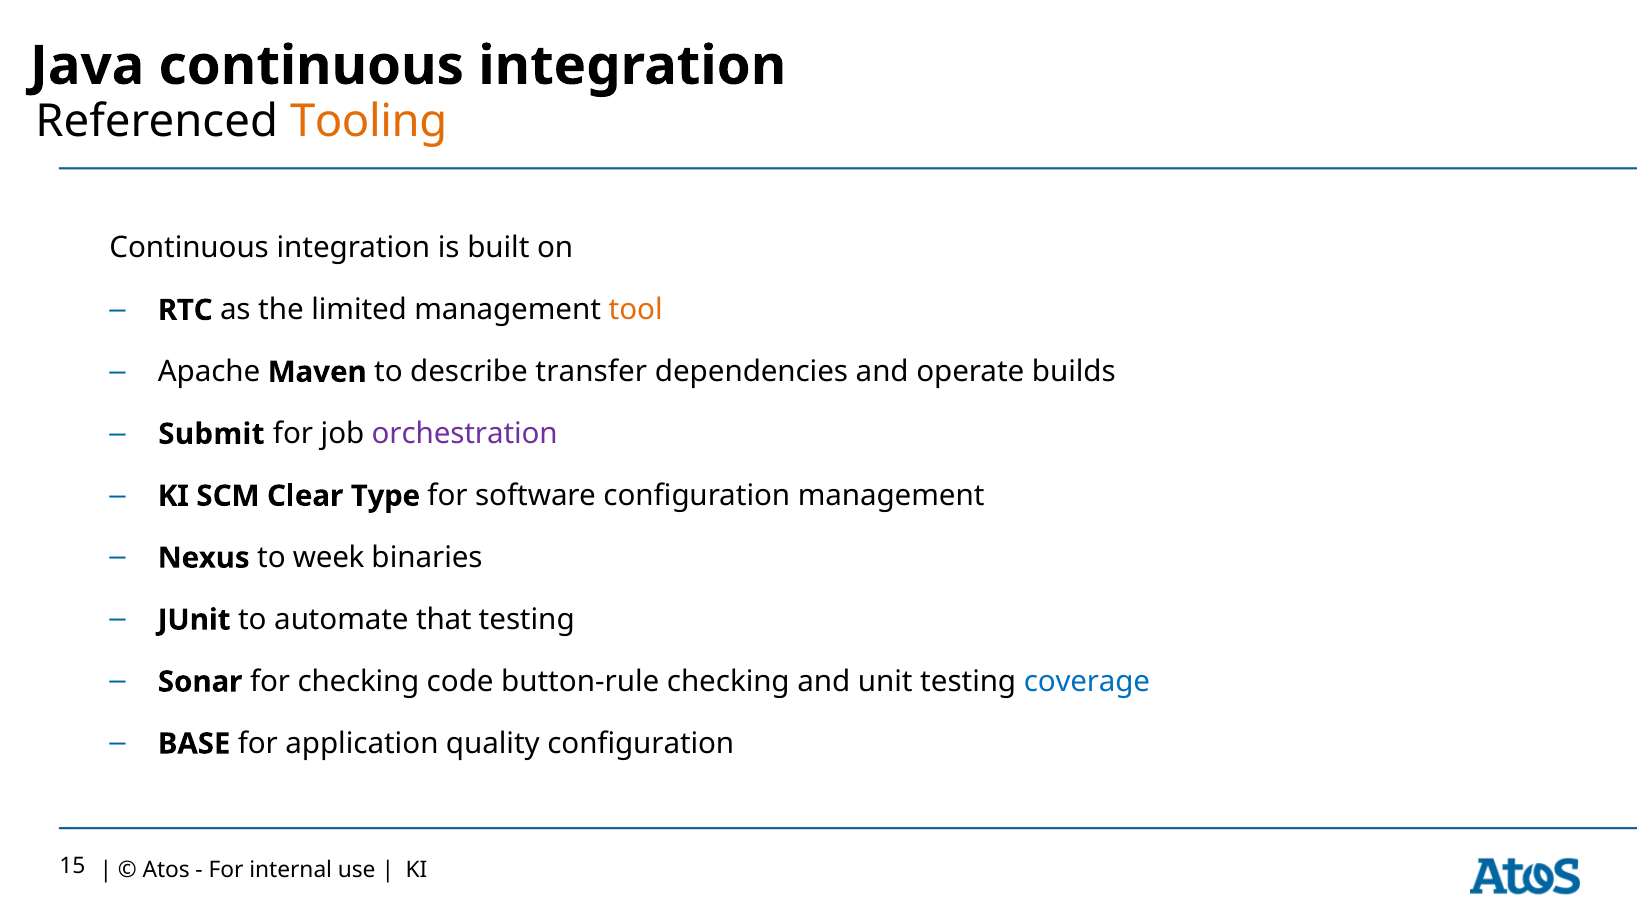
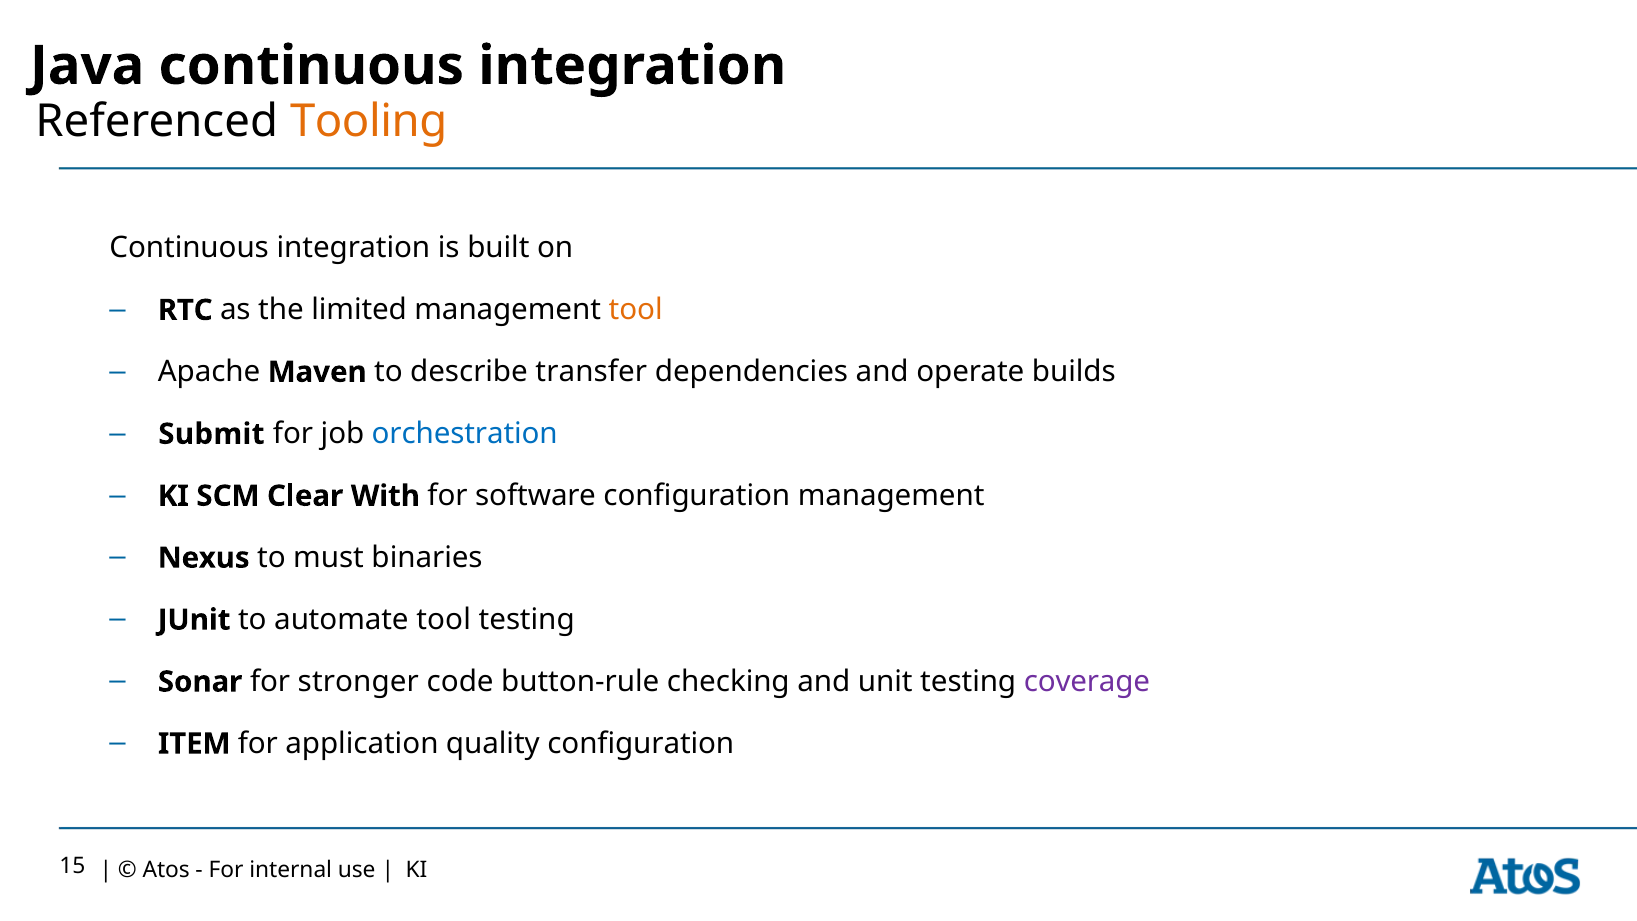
orchestration colour: purple -> blue
Type: Type -> With
week: week -> must
automate that: that -> tool
for checking: checking -> stronger
coverage colour: blue -> purple
BASE: BASE -> ITEM
